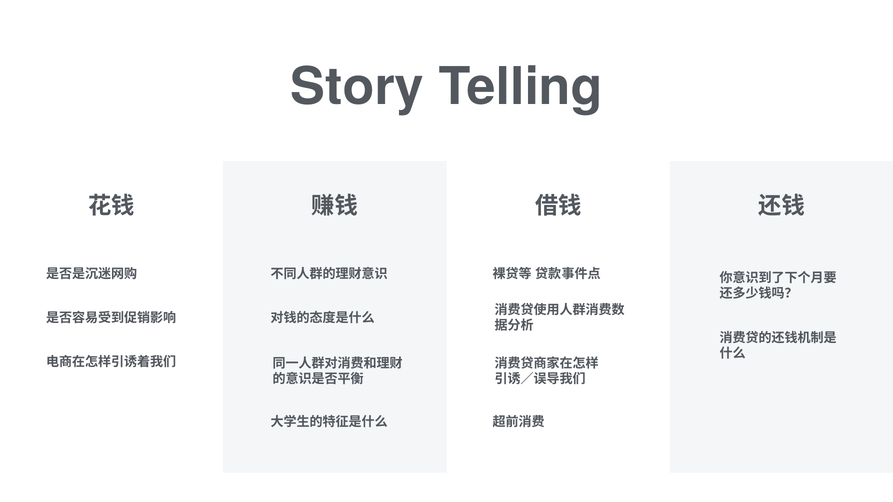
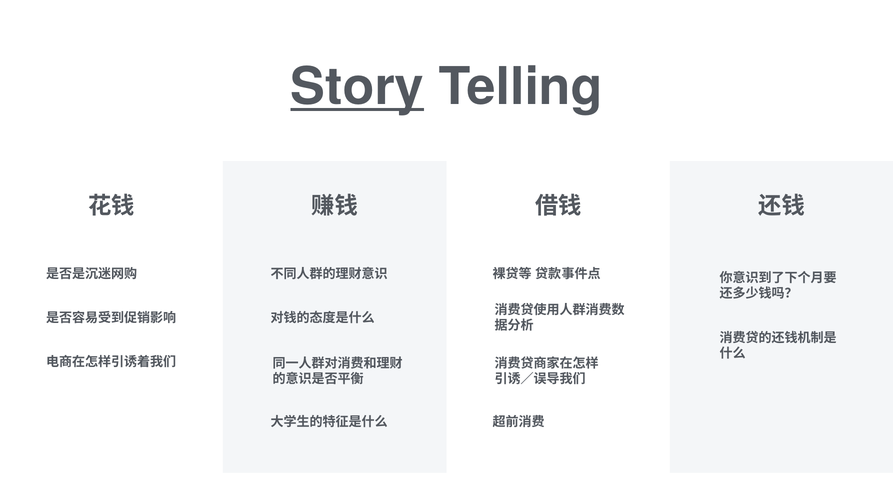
Story underline: none -> present
